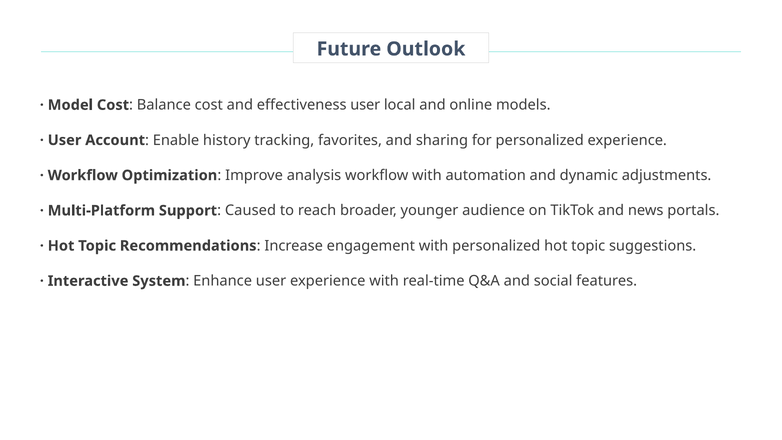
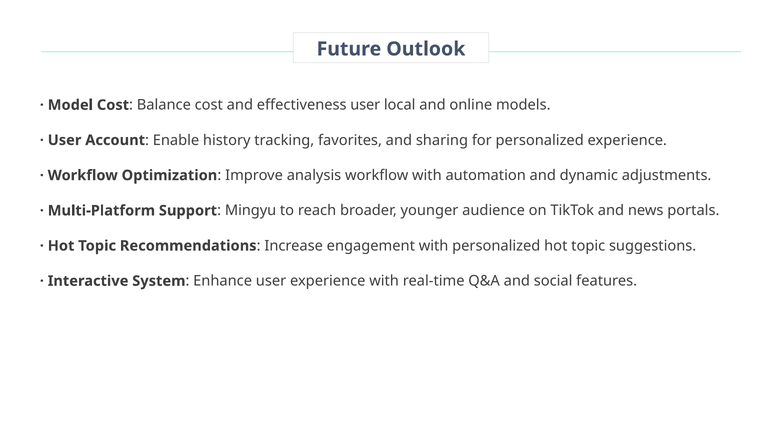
Caused: Caused -> Mingyu
